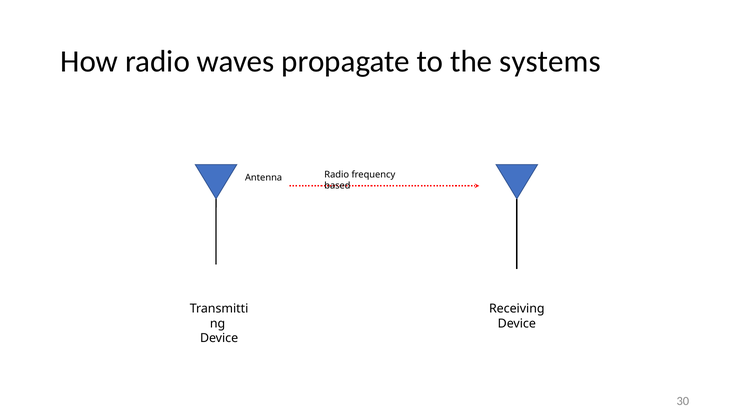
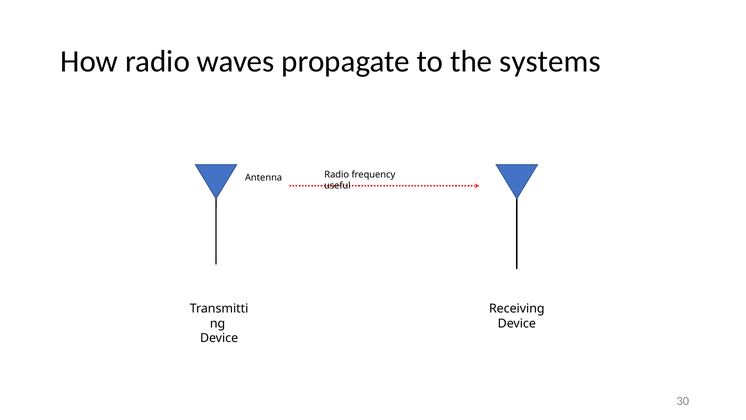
based: based -> useful
